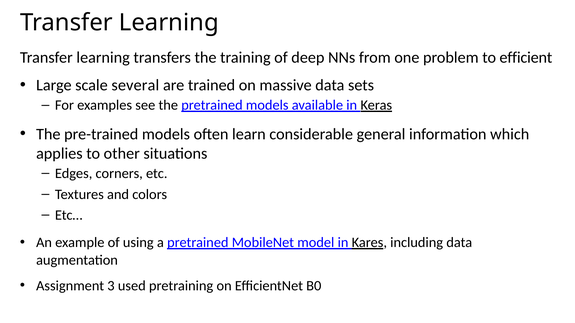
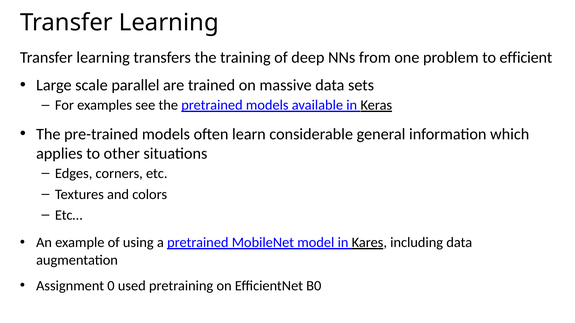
several: several -> parallel
3: 3 -> 0
